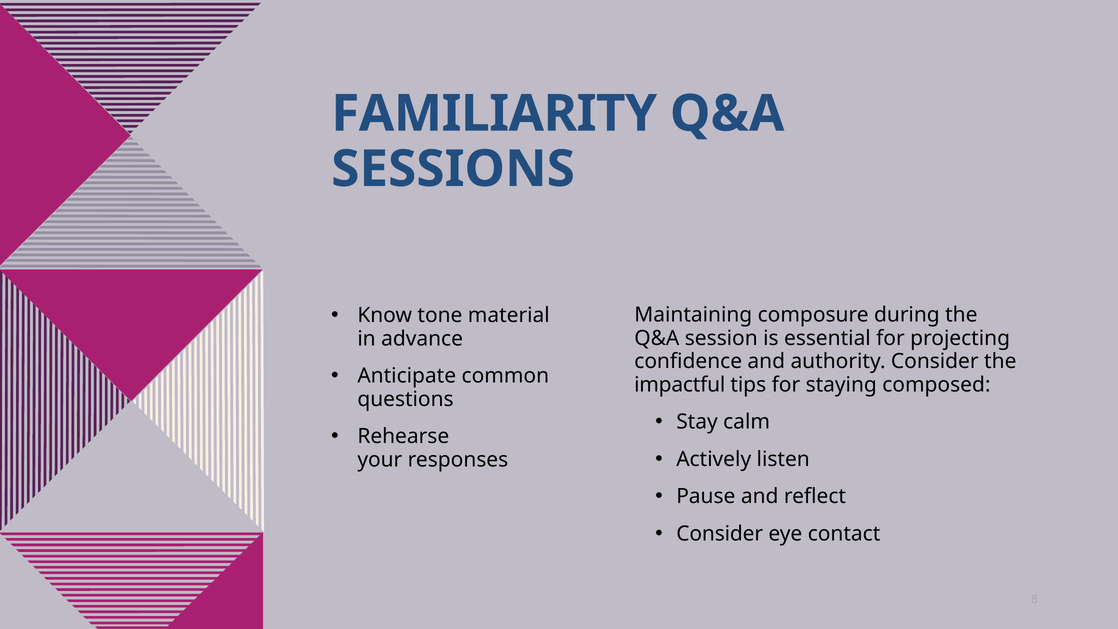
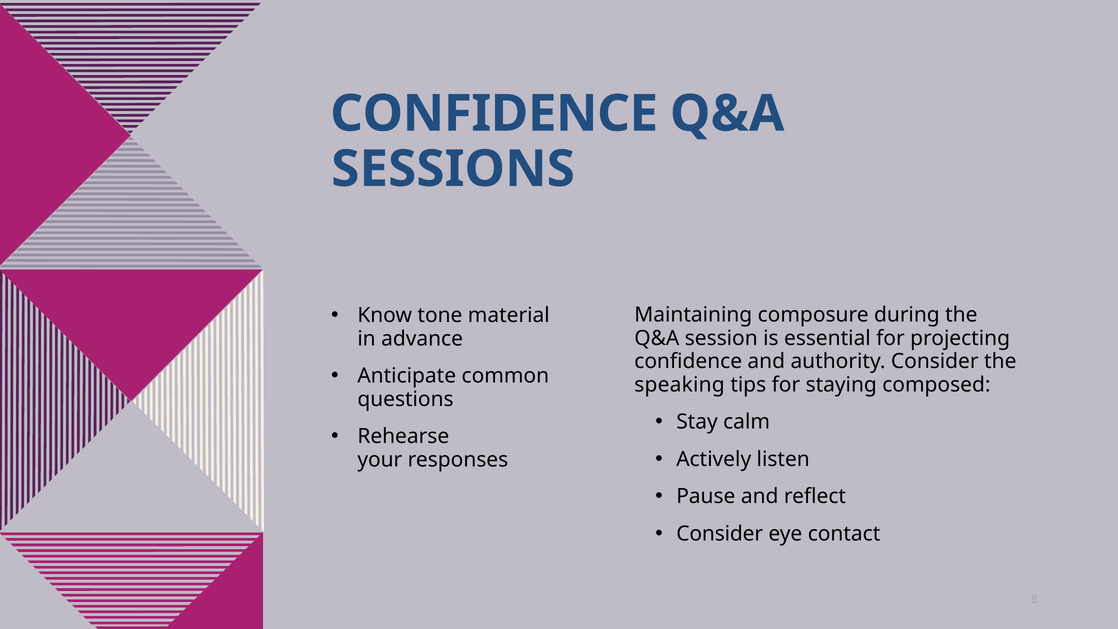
FAMILIARITY at (494, 114): FAMILIARITY -> CONFIDENCE
impactful: impactful -> speaking
